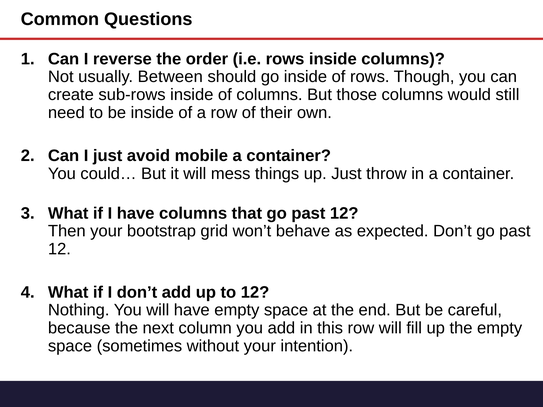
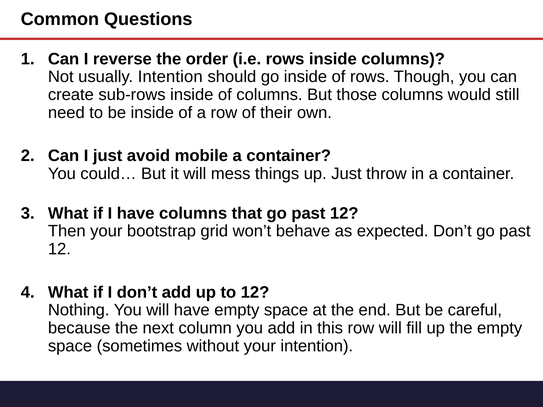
usually Between: Between -> Intention
